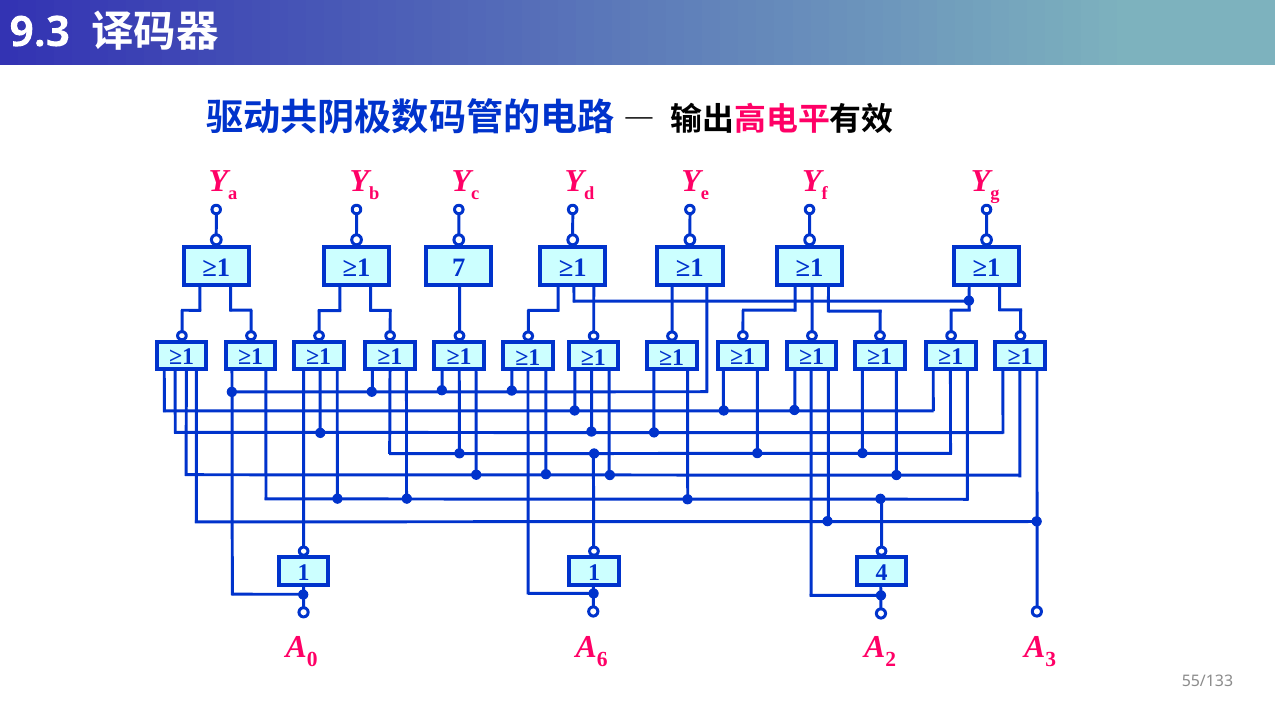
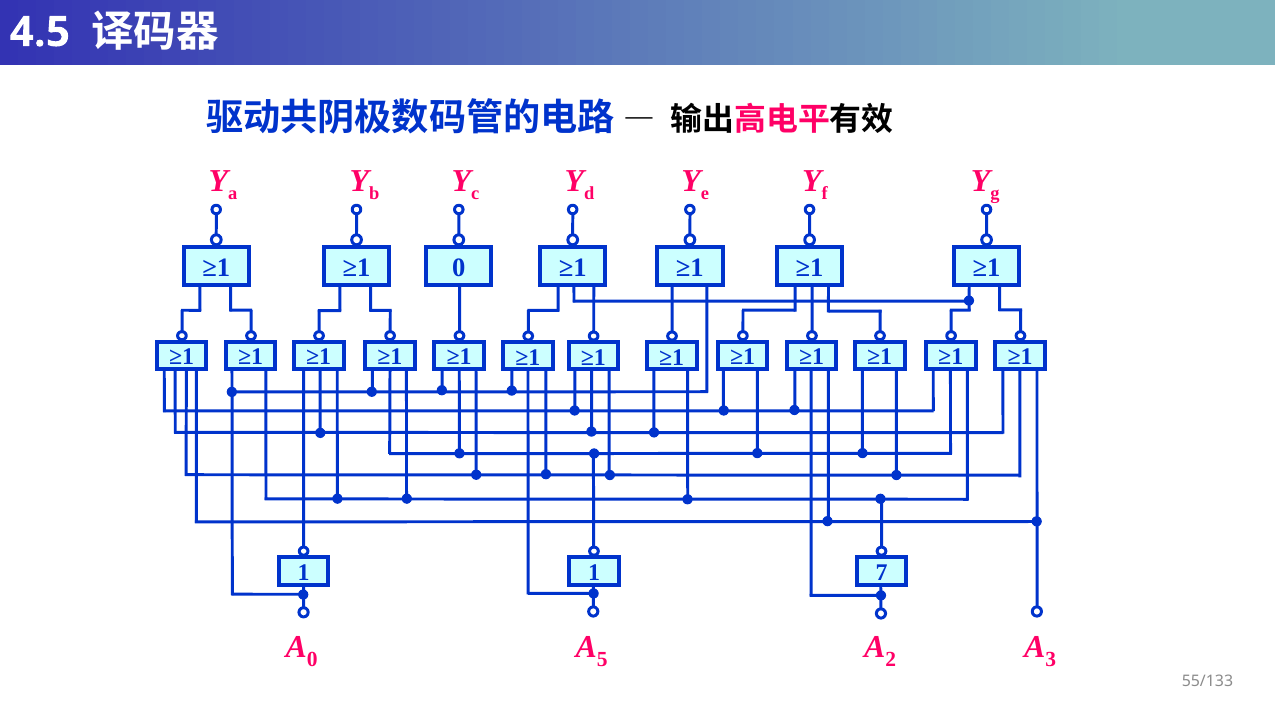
9.3: 9.3 -> 4.5
≥1 7: 7 -> 0
4: 4 -> 7
6: 6 -> 5
